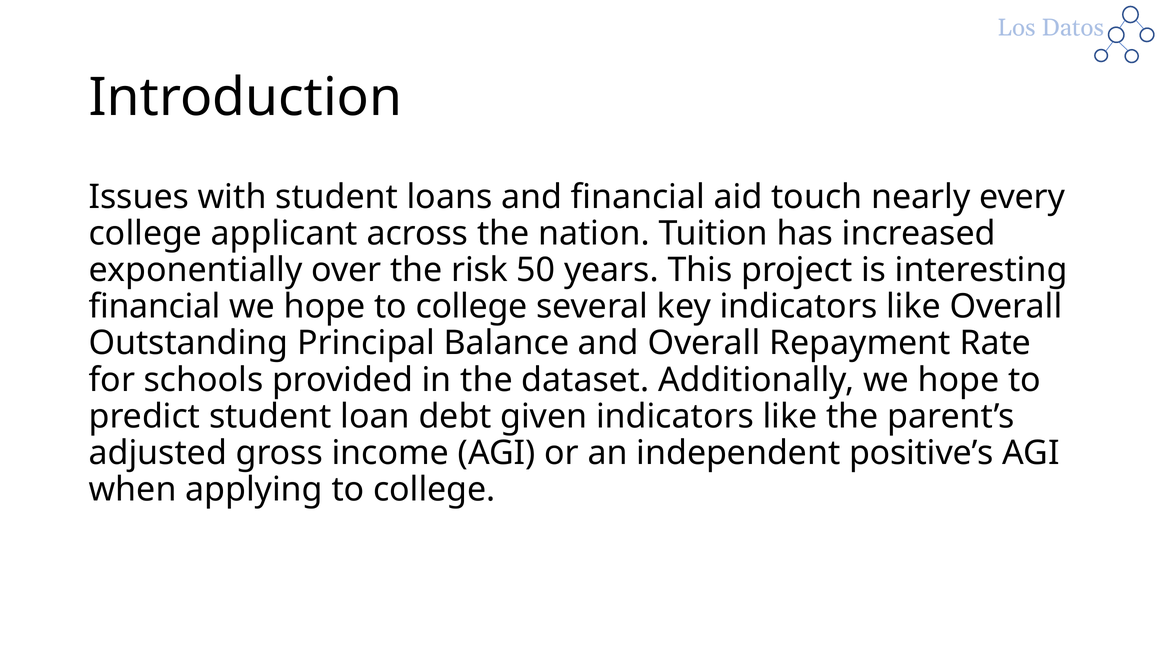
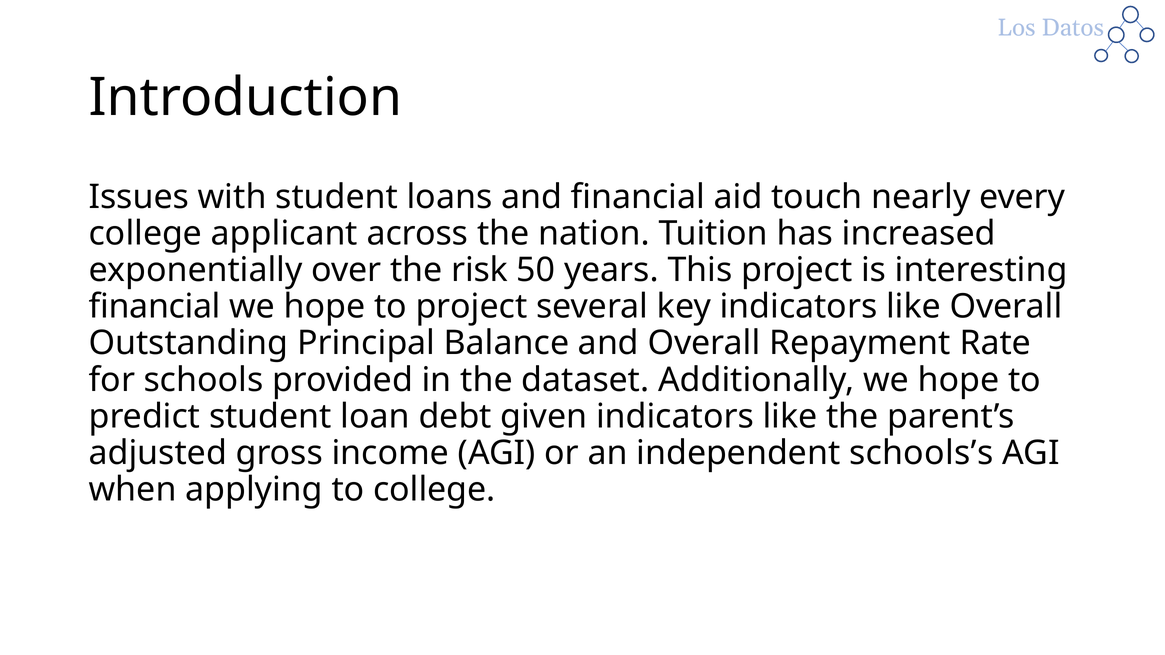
hope to college: college -> project
positive’s: positive’s -> schools’s
